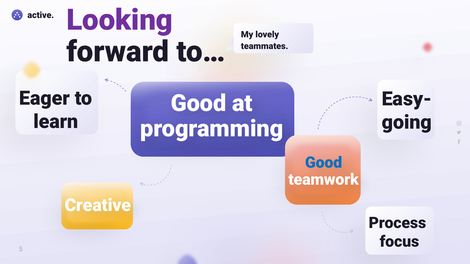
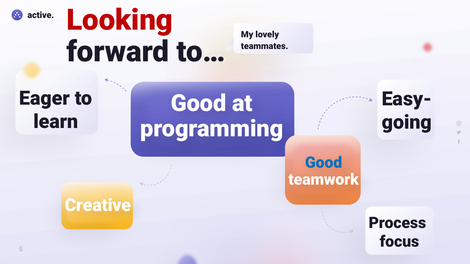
Looking colour: purple -> red
